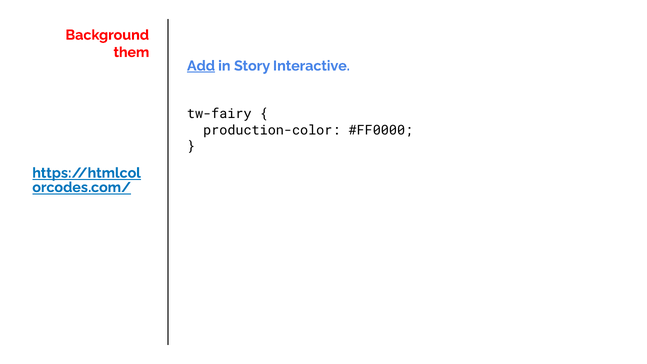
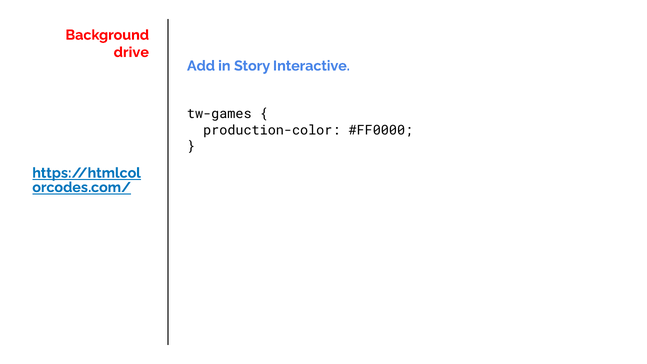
them: them -> drive
Add underline: present -> none
tw-fairy: tw-fairy -> tw-games
